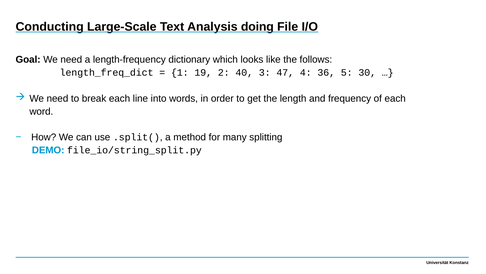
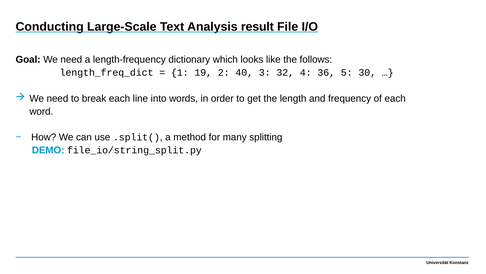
doing: doing -> result
47: 47 -> 32
